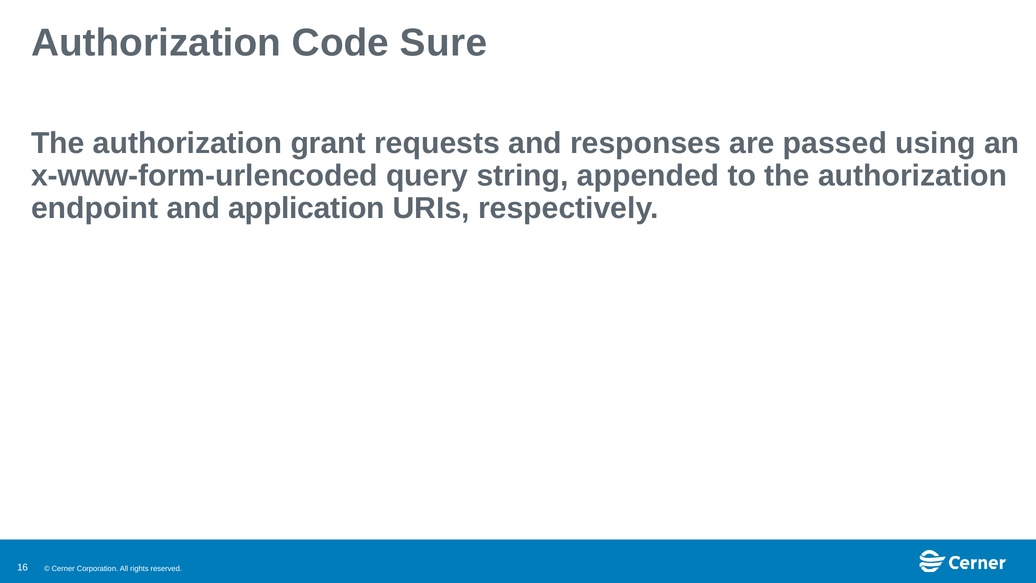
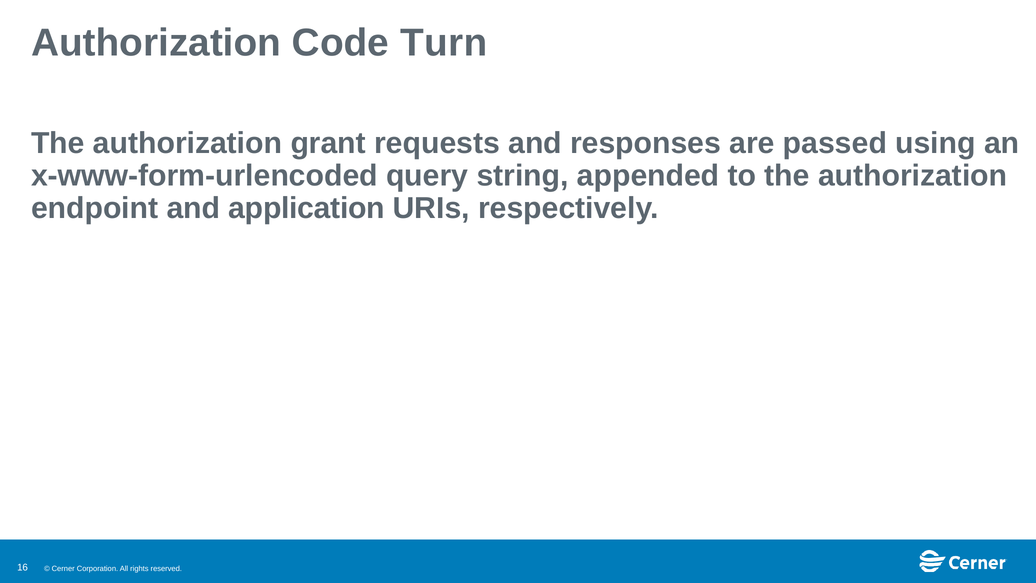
Sure: Sure -> Turn
